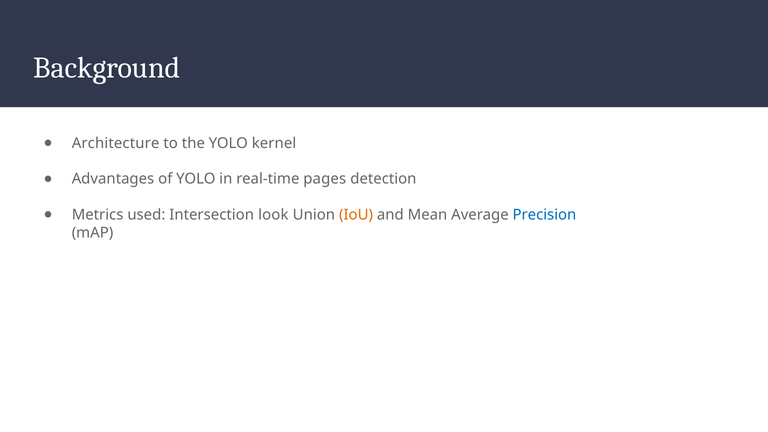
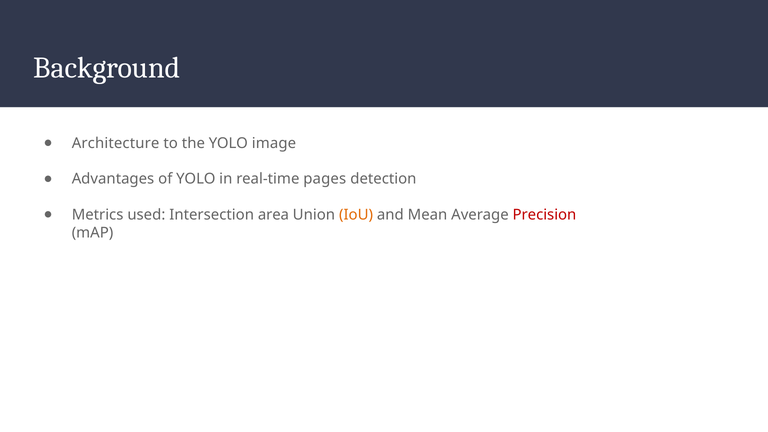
kernel: kernel -> image
look: look -> area
Precision colour: blue -> red
